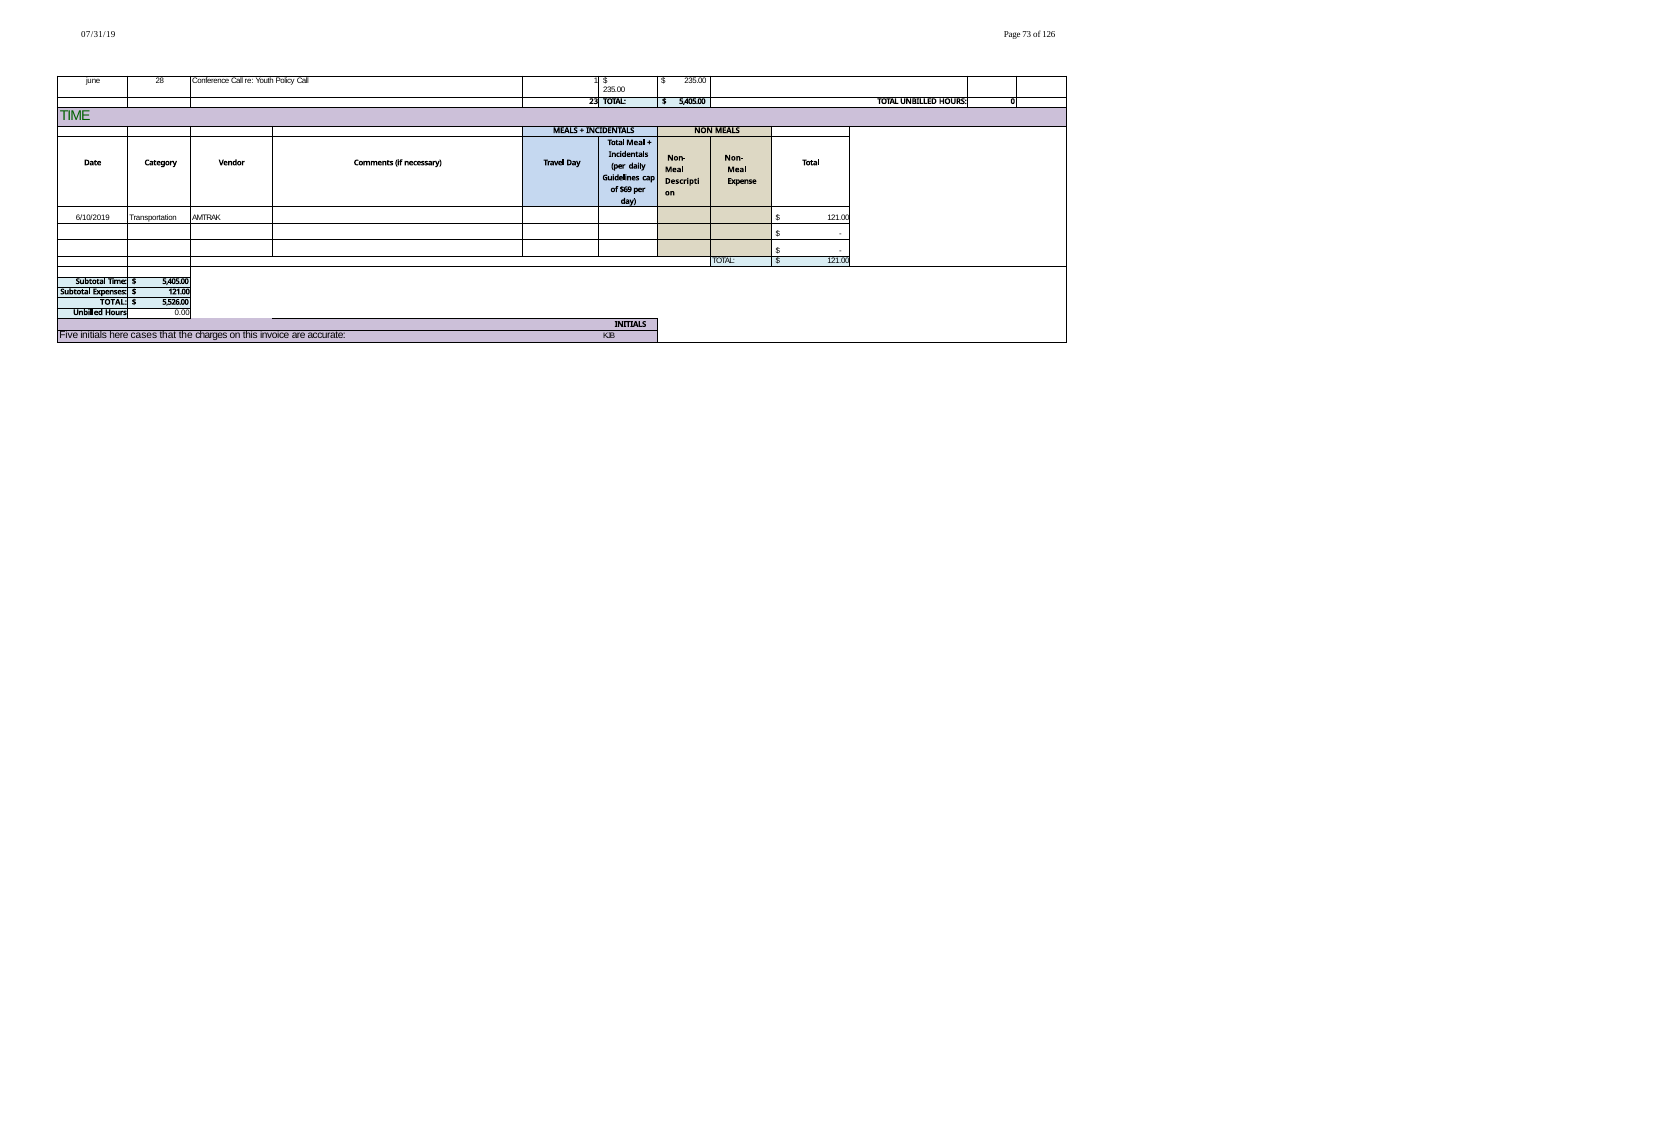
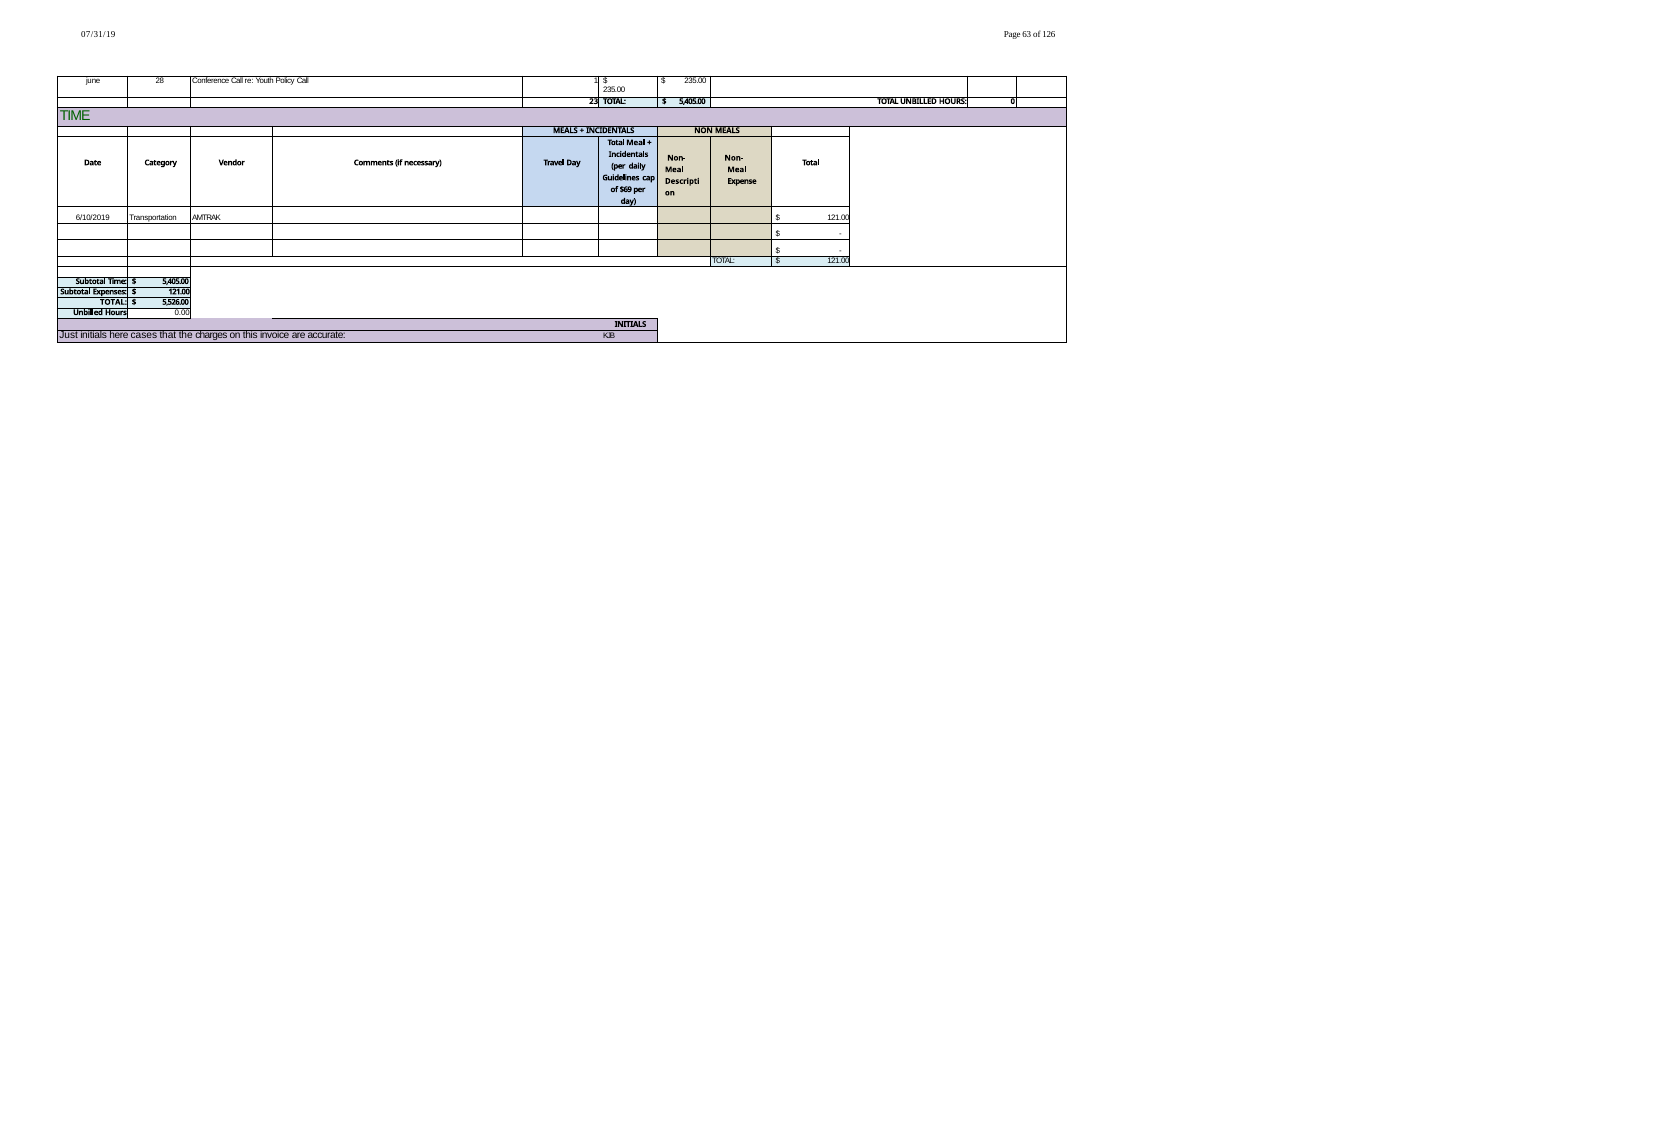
73: 73 -> 63
Five: Five -> Just
